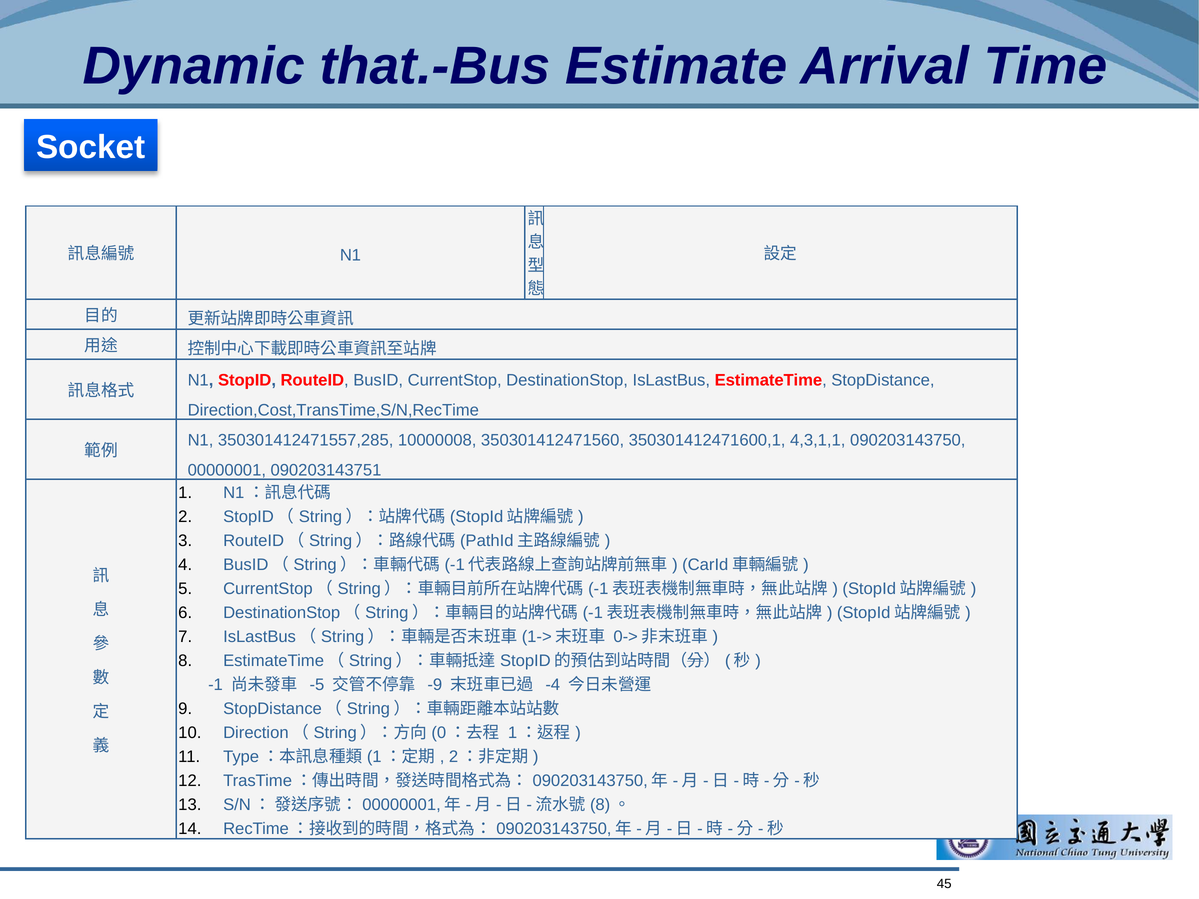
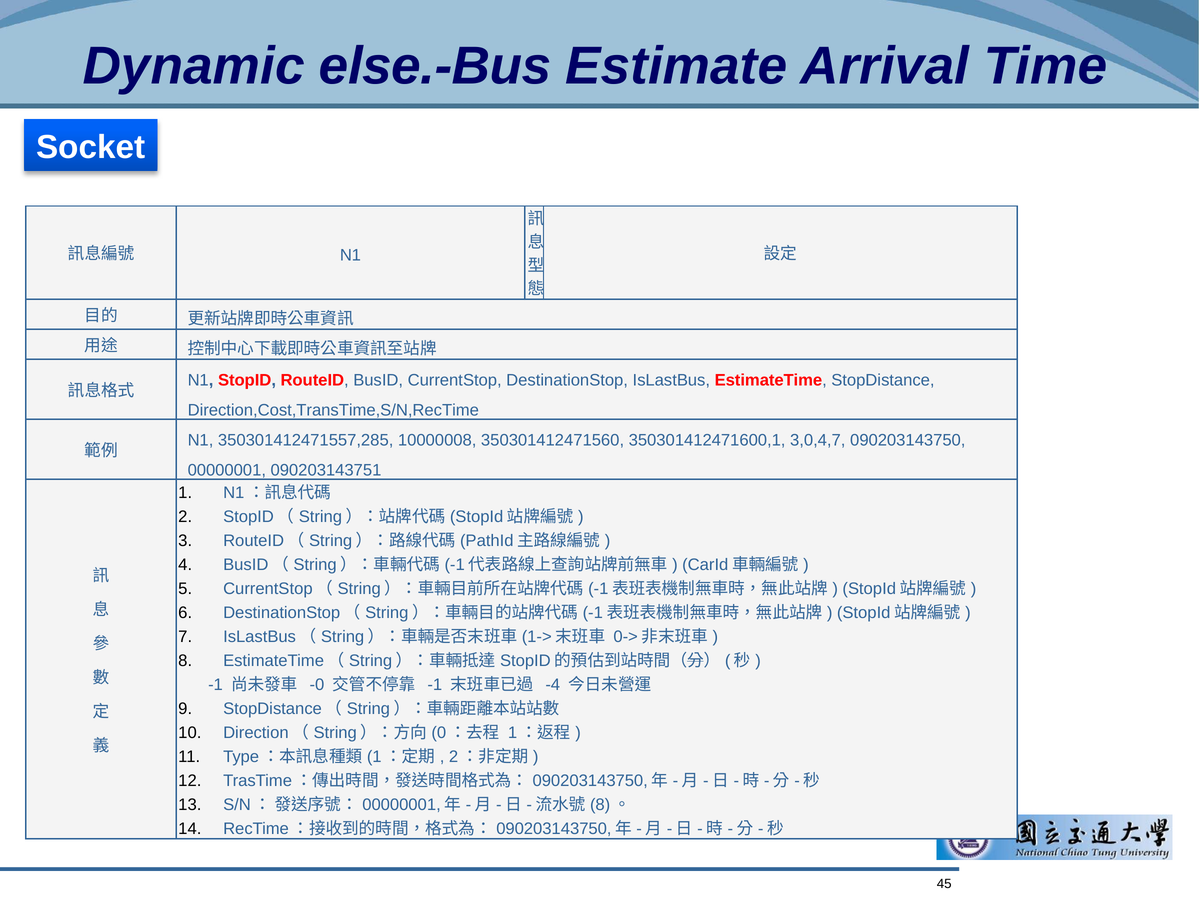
that.-Bus: that.-Bus -> else.-Bus
4,3,1,1: 4,3,1,1 -> 3,0,4,7
-5: -5 -> -0
-9 at (435, 685): -9 -> -1
